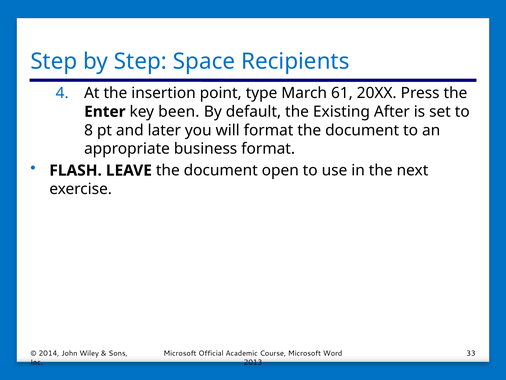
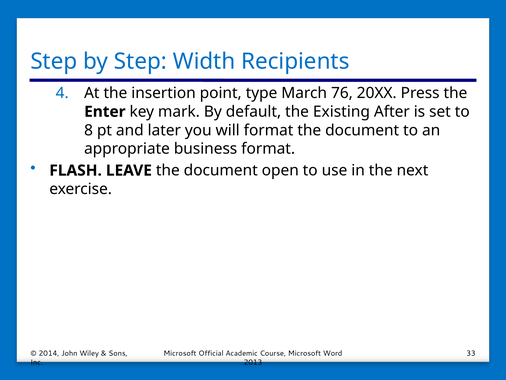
Space: Space -> Width
61: 61 -> 76
been: been -> mark
